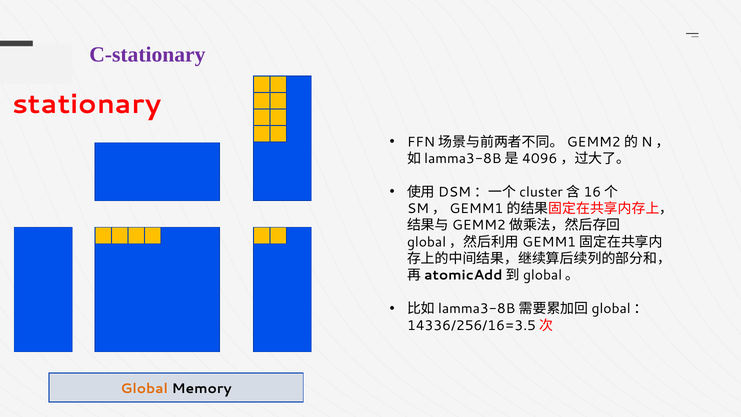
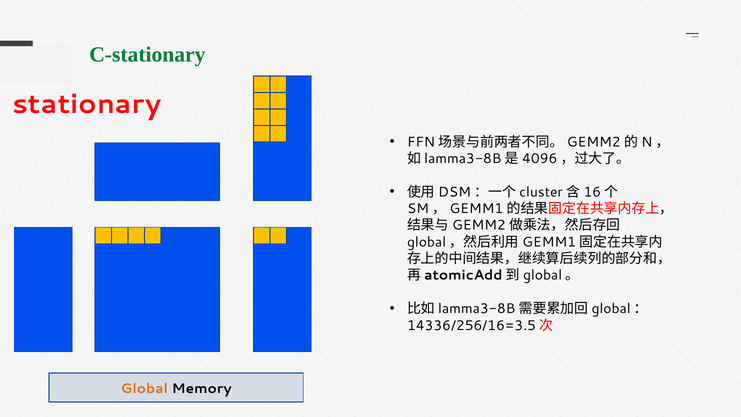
C-stationary colour: purple -> green
